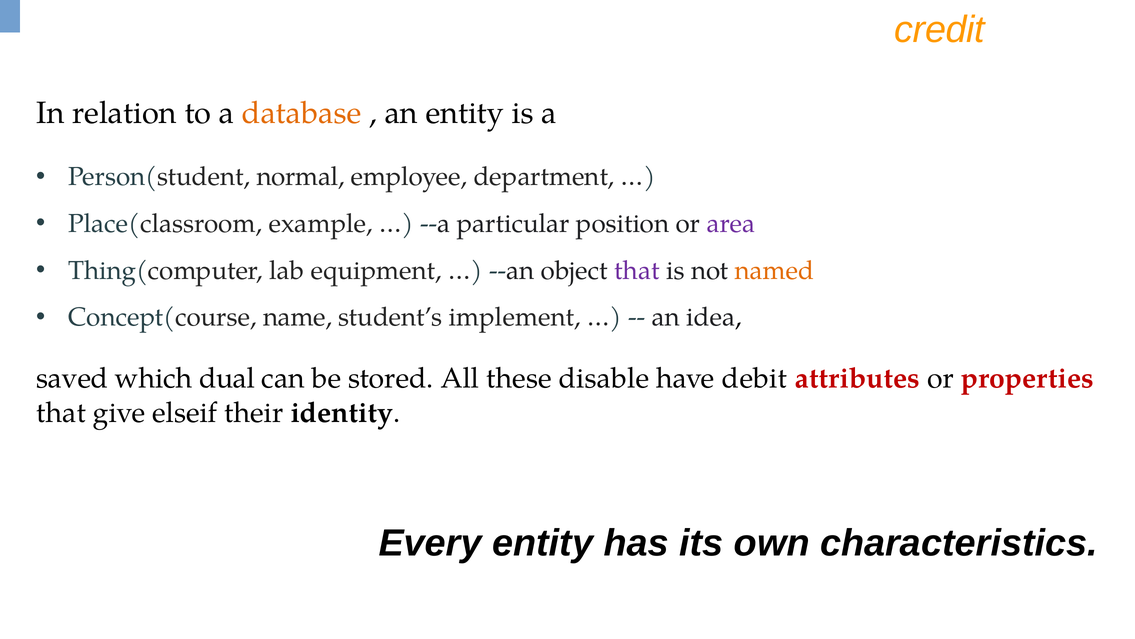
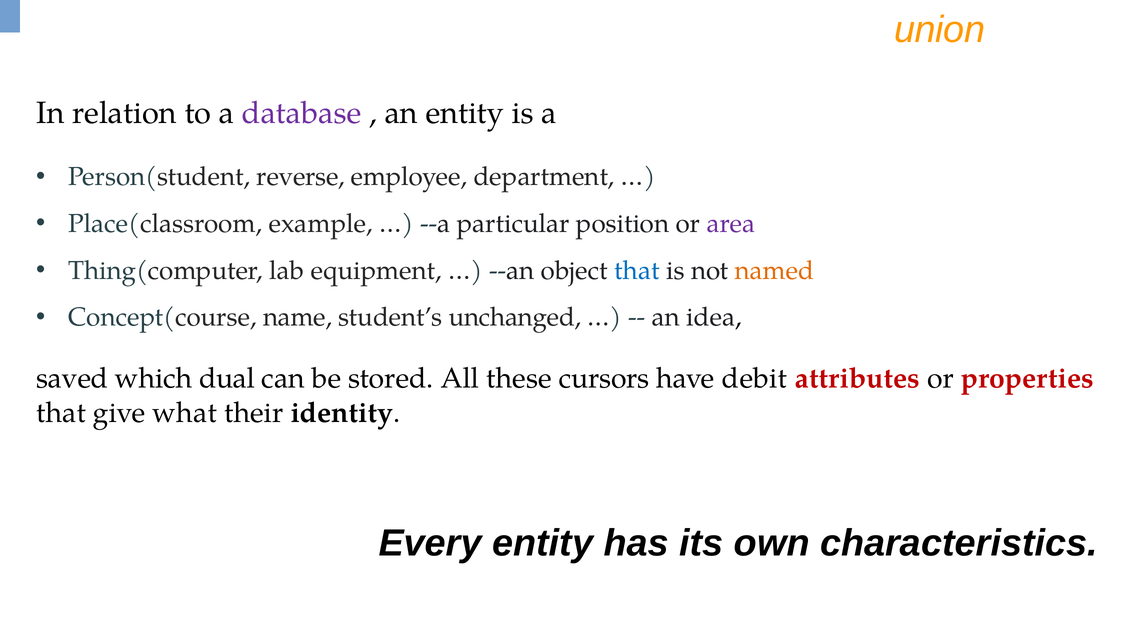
credit: credit -> union
database colour: orange -> purple
normal: normal -> reverse
that at (637, 270) colour: purple -> blue
implement: implement -> unchanged
disable: disable -> cursors
elseif: elseif -> what
